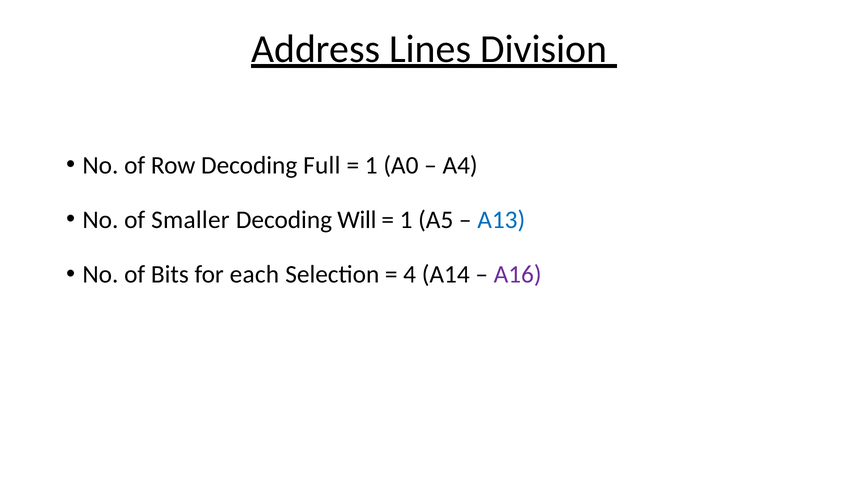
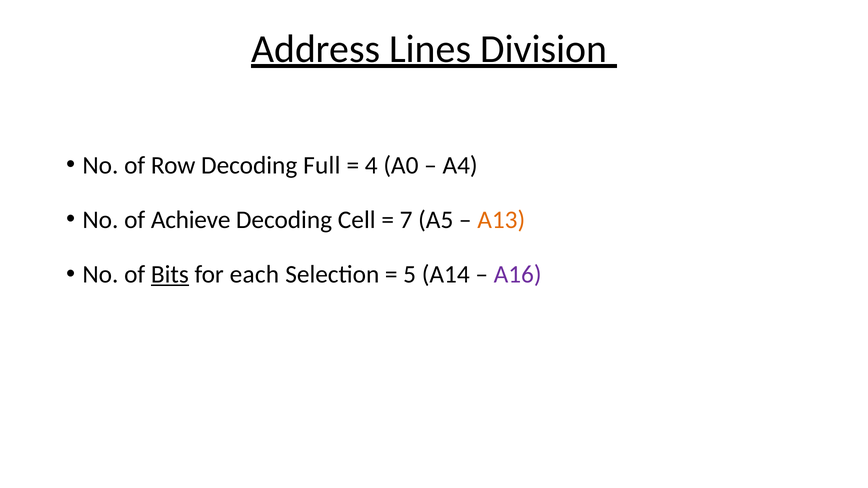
1 at (371, 165): 1 -> 4
Smaller: Smaller -> Achieve
Will: Will -> Cell
1 at (406, 220): 1 -> 7
A13 colour: blue -> orange
Bits underline: none -> present
4: 4 -> 5
